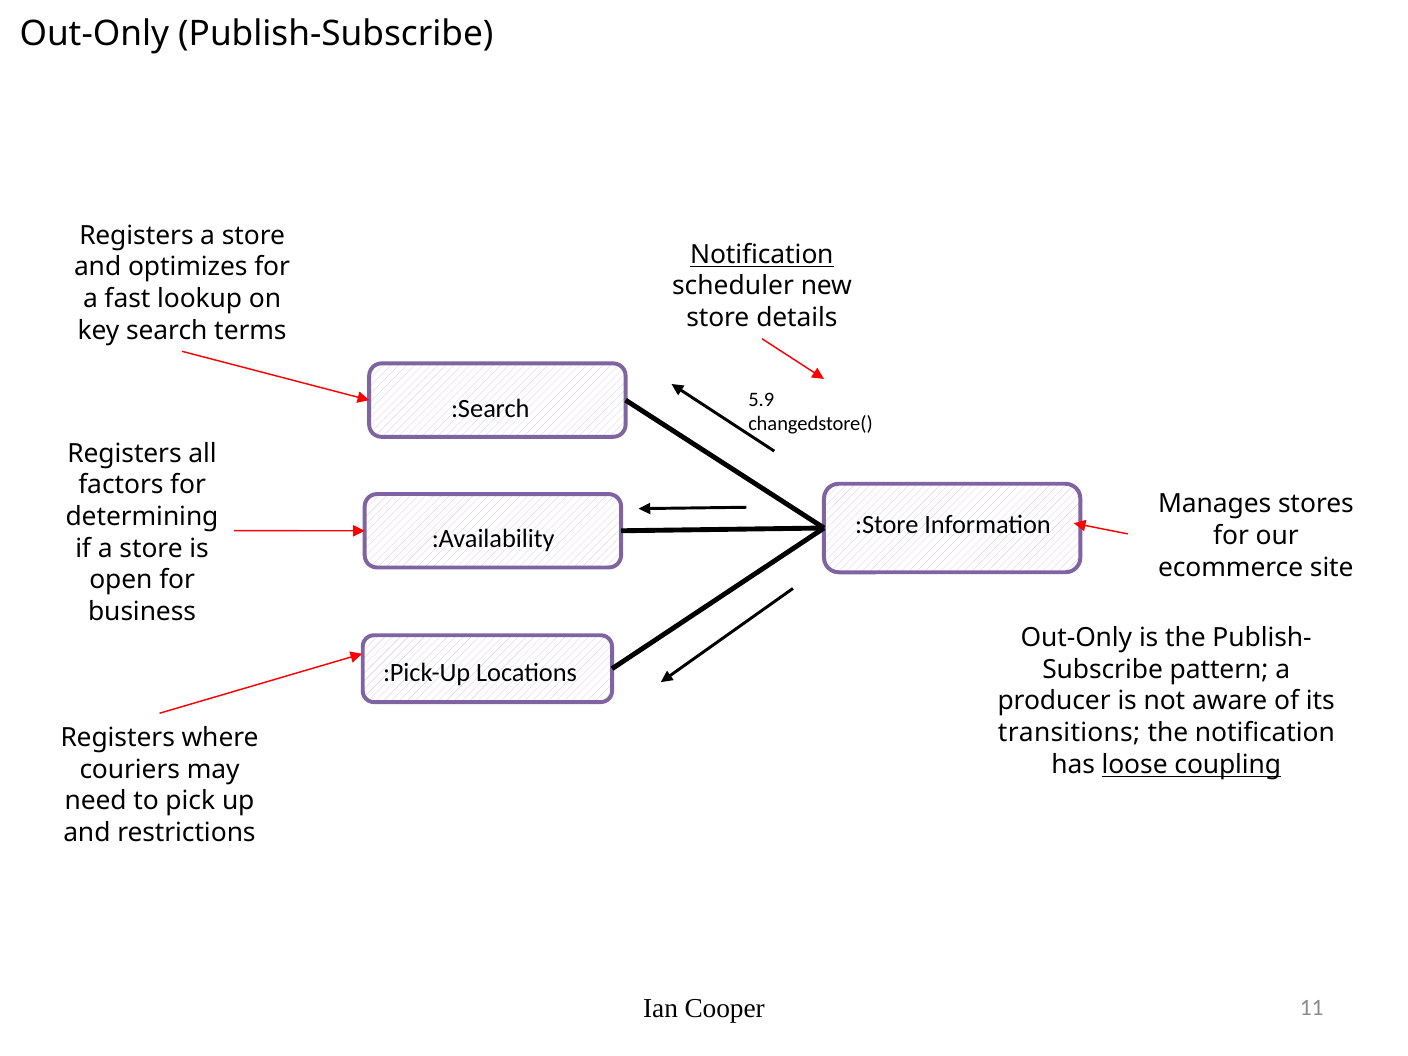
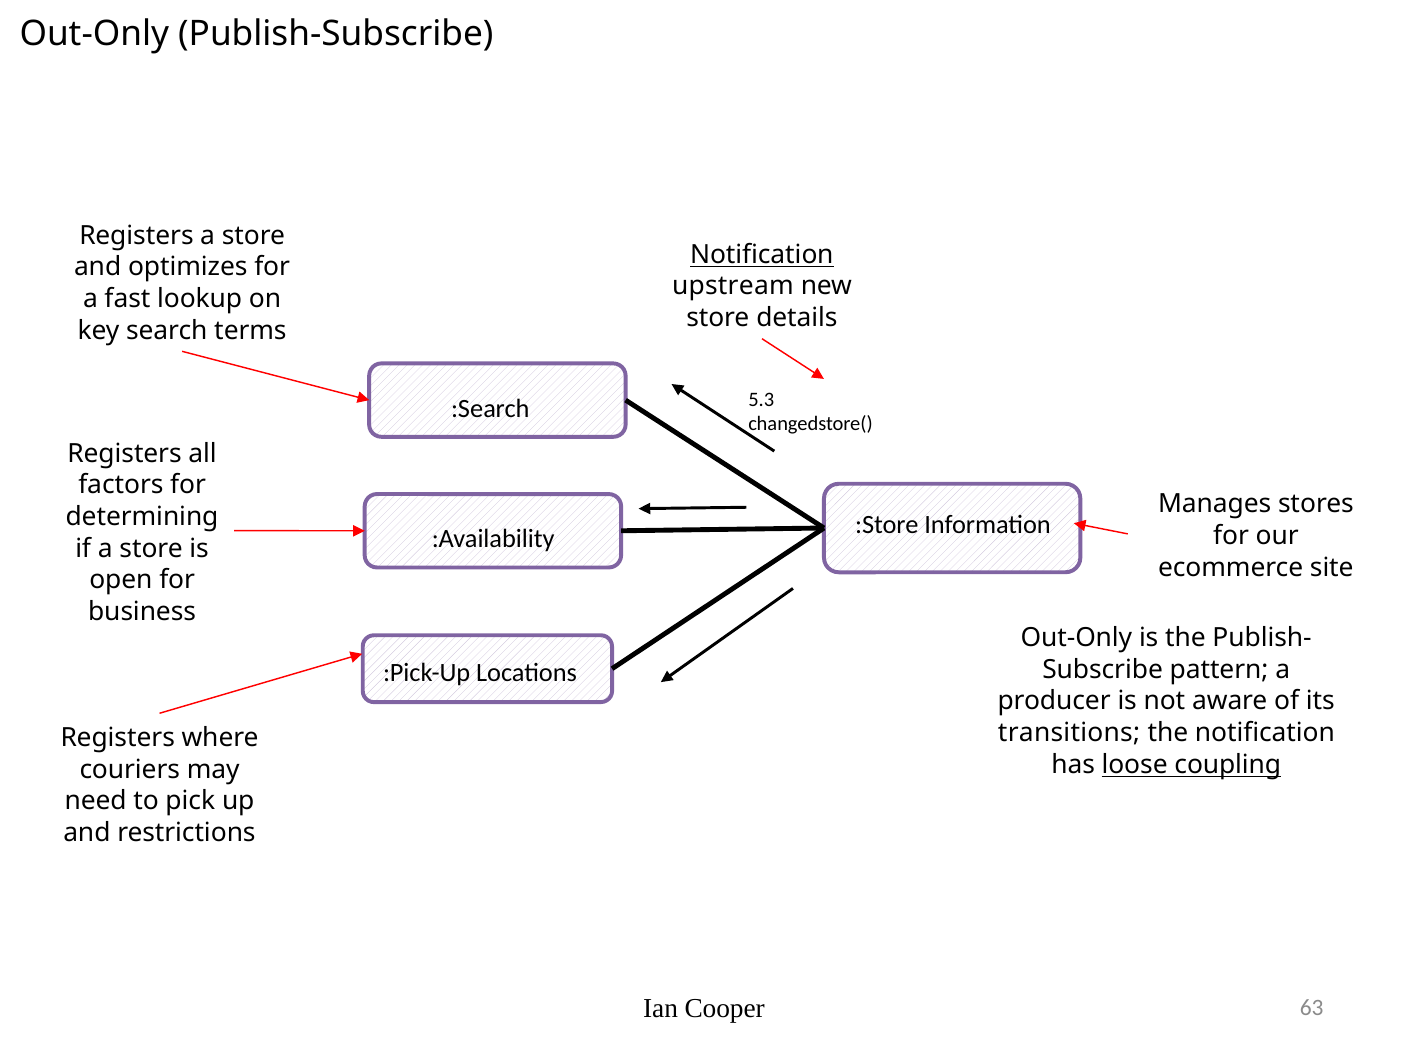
scheduler: scheduler -> upstream
5.9: 5.9 -> 5.3
11: 11 -> 63
